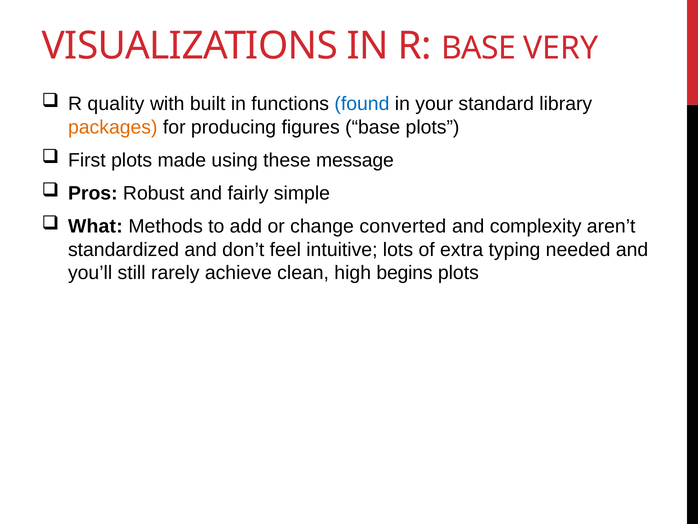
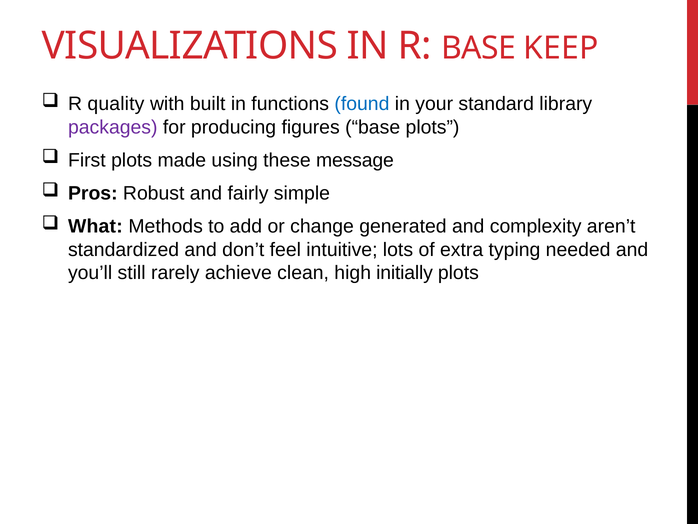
VERY: VERY -> KEEP
packages colour: orange -> purple
converted: converted -> generated
begins: begins -> initially
